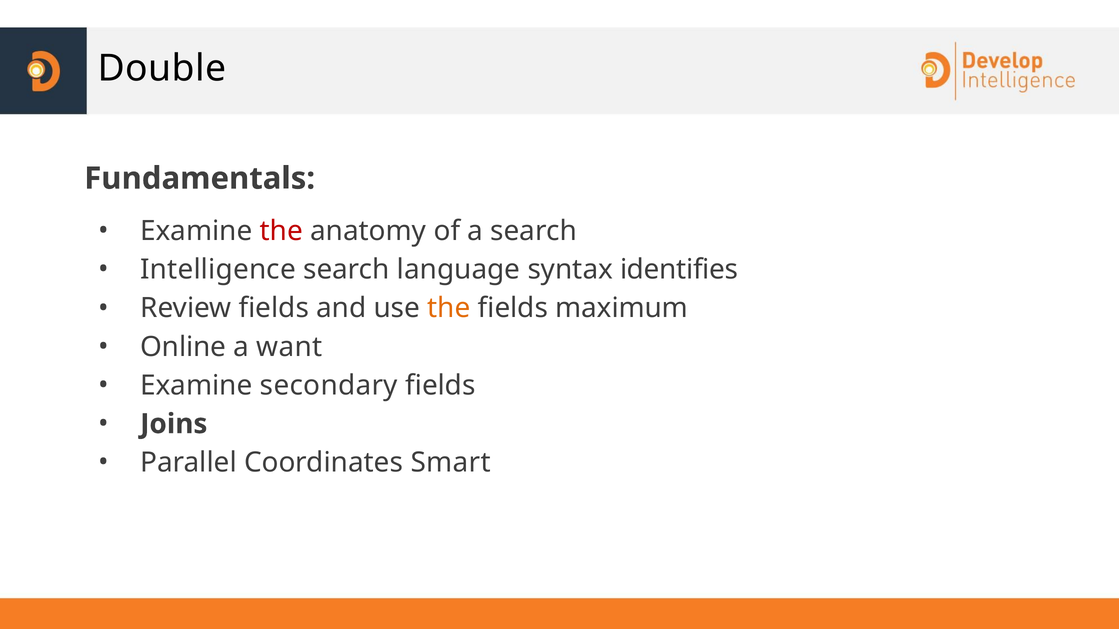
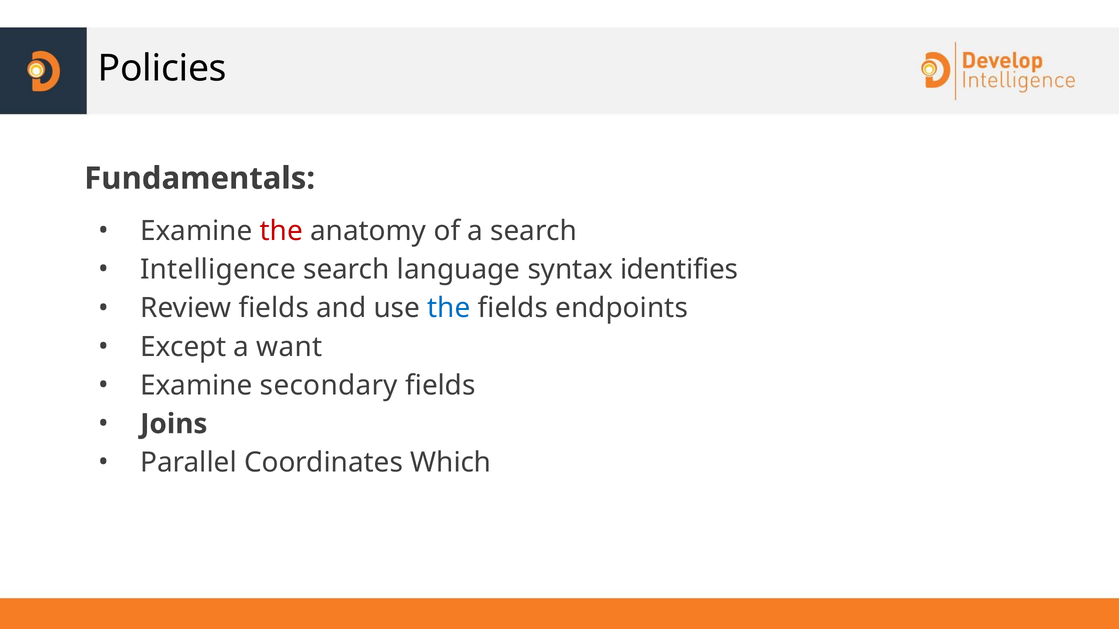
Double: Double -> Policies
the at (449, 308) colour: orange -> blue
maximum: maximum -> endpoints
Online: Online -> Except
Smart: Smart -> Which
